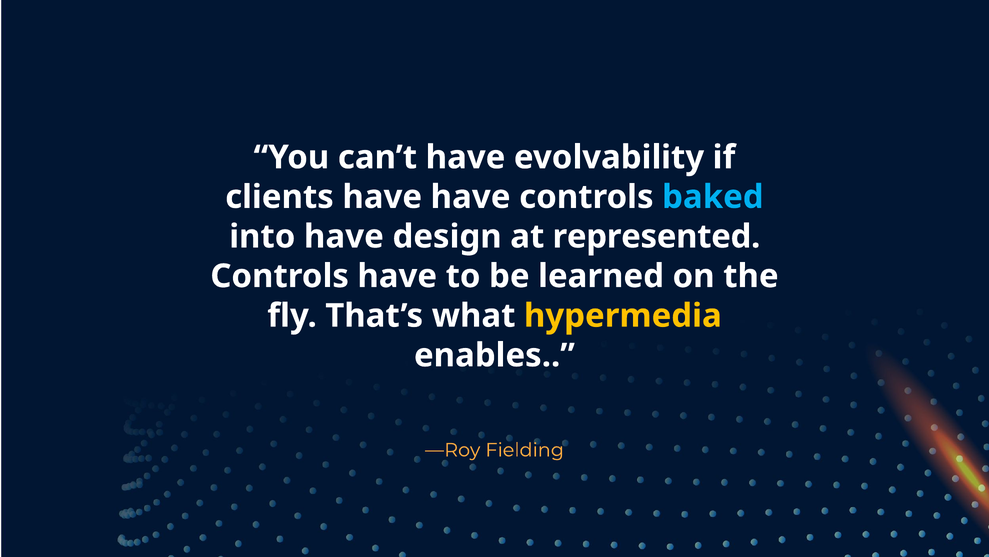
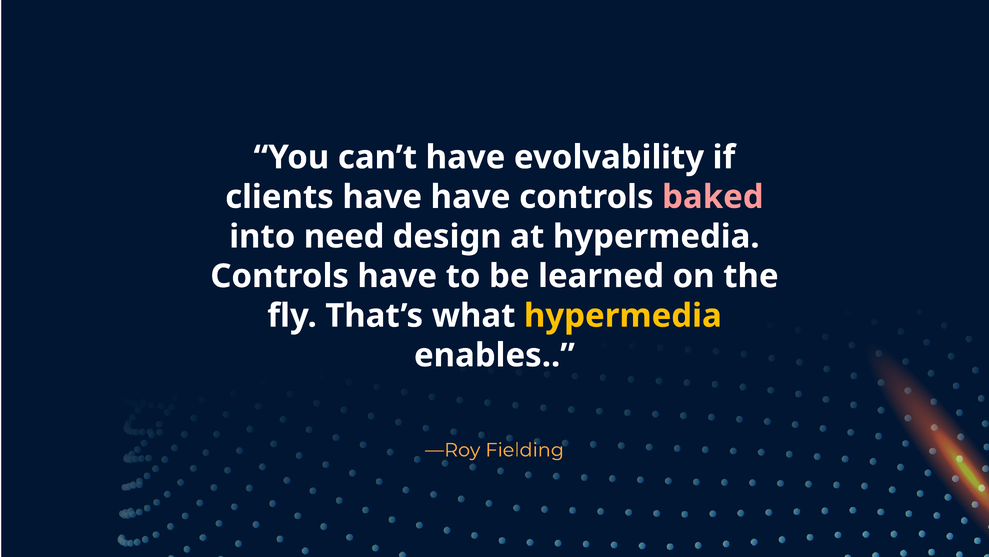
baked colour: light blue -> pink
into have: have -> need
at represented: represented -> hypermedia
